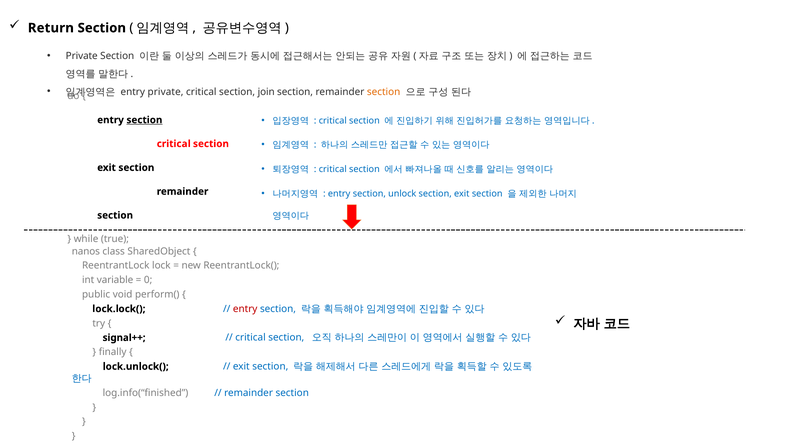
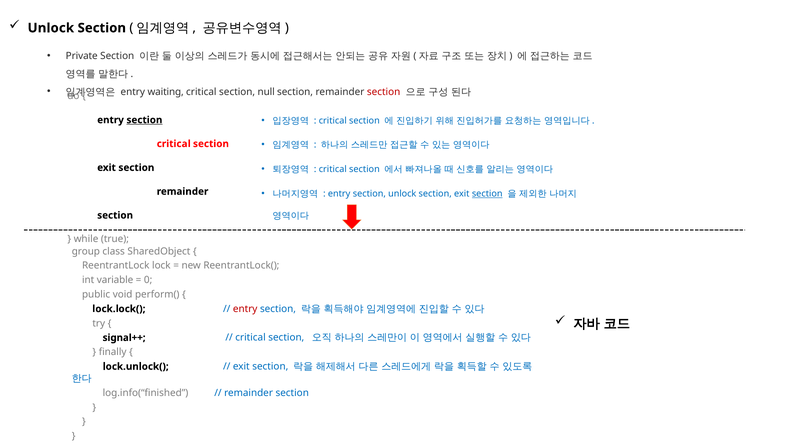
Return at (51, 28): Return -> Unlock
entry private: private -> waiting
join: join -> null
section at (384, 92) colour: orange -> red
section at (487, 194) underline: none -> present
nanos: nanos -> group
